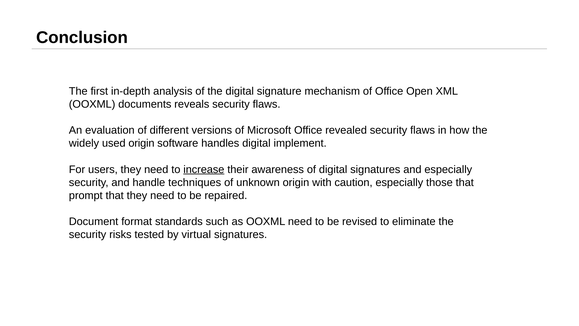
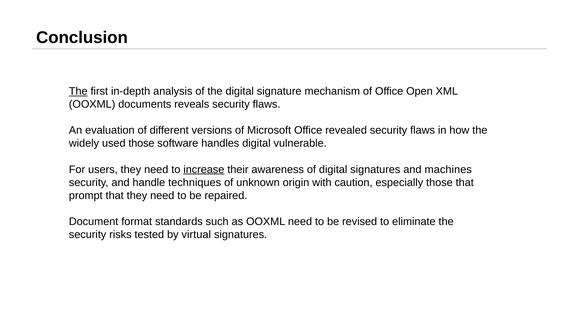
The at (78, 91) underline: none -> present
used origin: origin -> those
implement: implement -> vulnerable
and especially: especially -> machines
